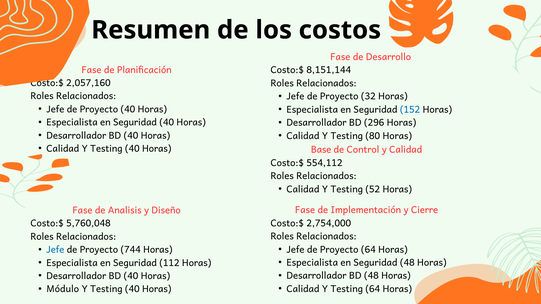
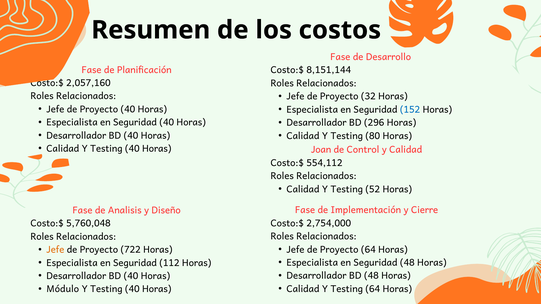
Base: Base -> Joan
Jefe at (55, 250) colour: blue -> orange
744: 744 -> 722
